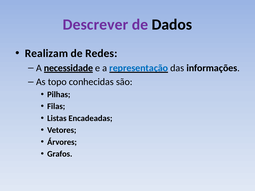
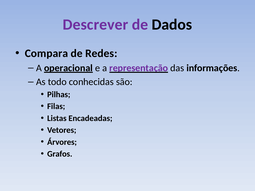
Realizam: Realizam -> Compara
necessidade: necessidade -> operacional
representação colour: blue -> purple
topo: topo -> todo
